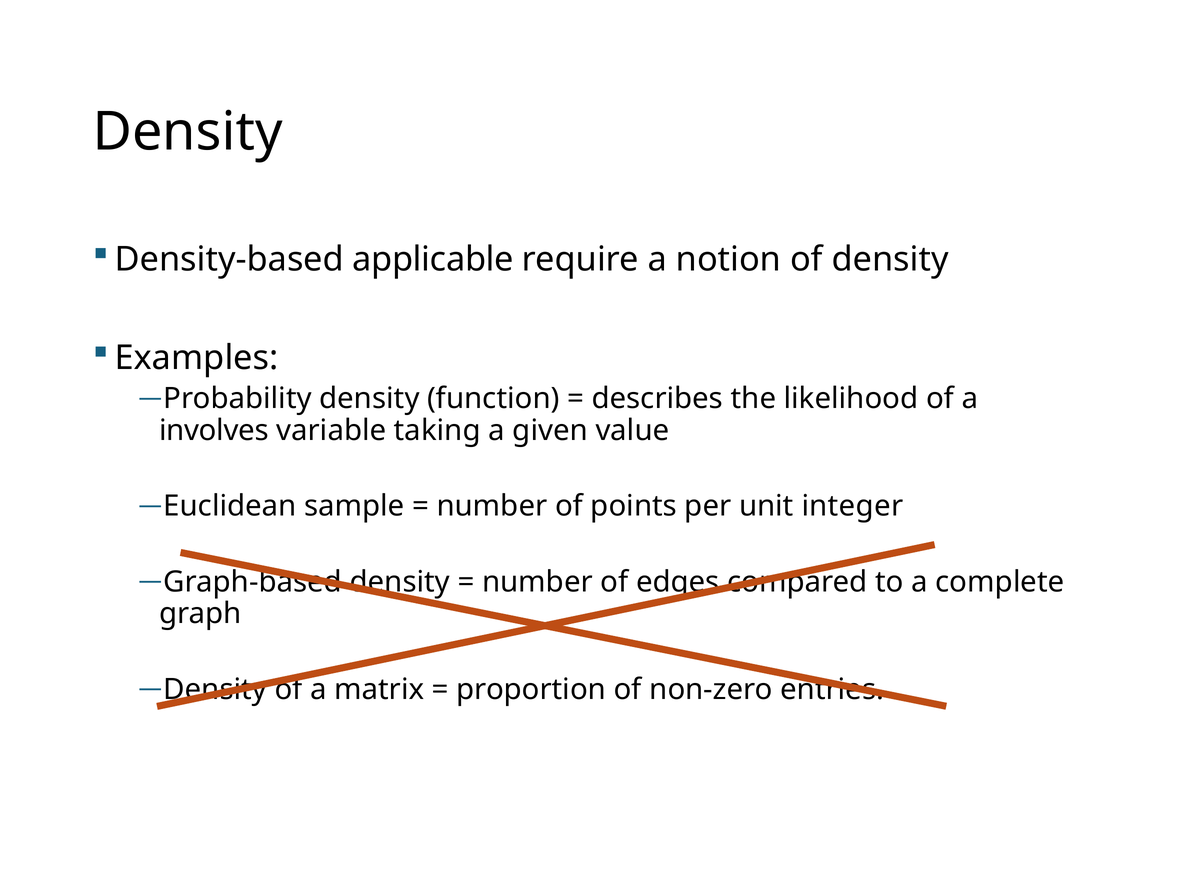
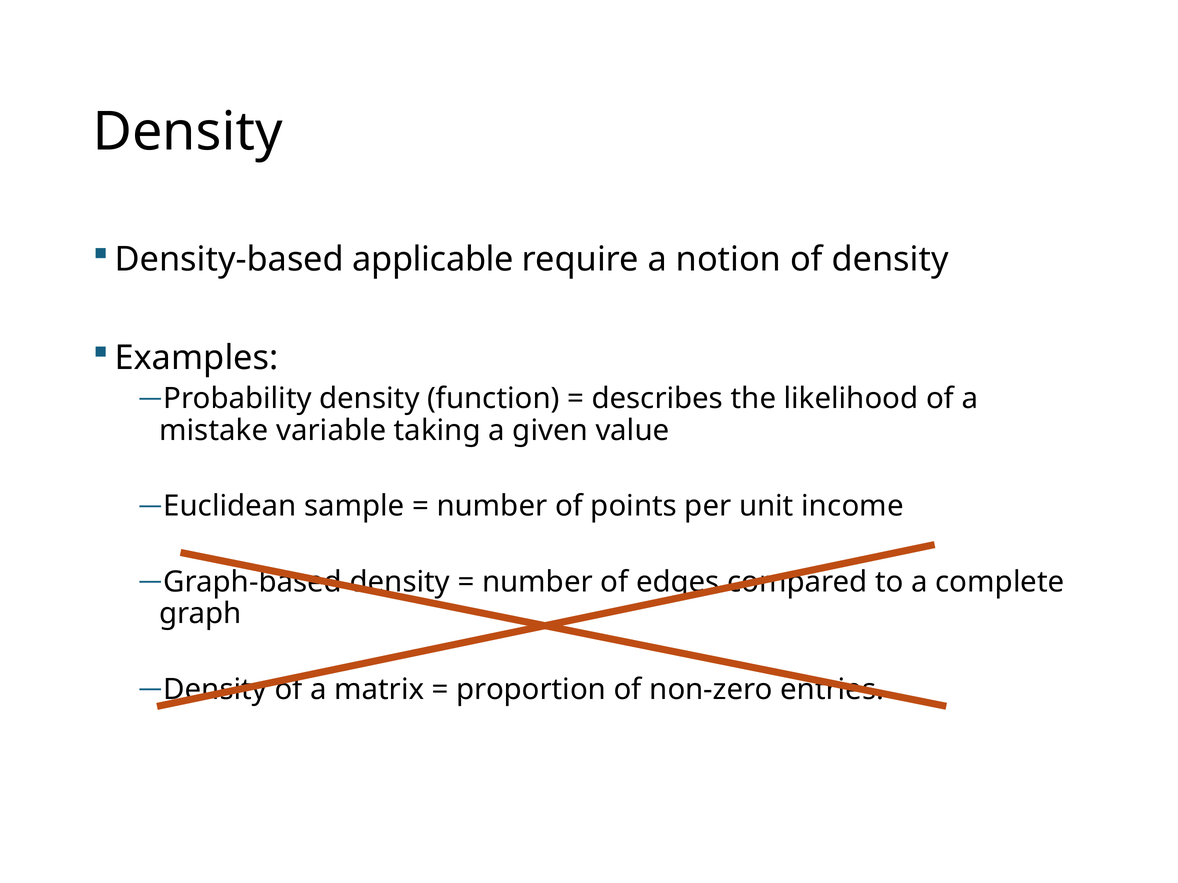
involves: involves -> mistake
integer: integer -> income
